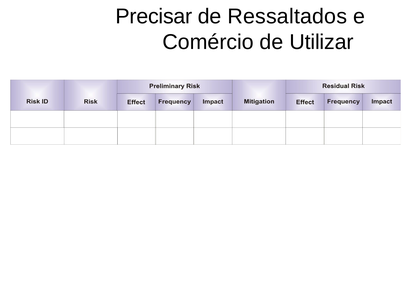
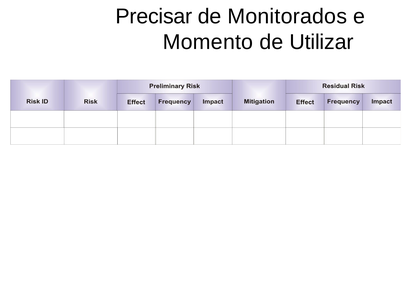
Ressaltados: Ressaltados -> Monitorados
Comércio: Comércio -> Momento
